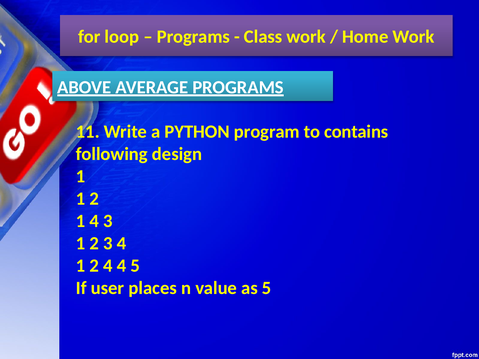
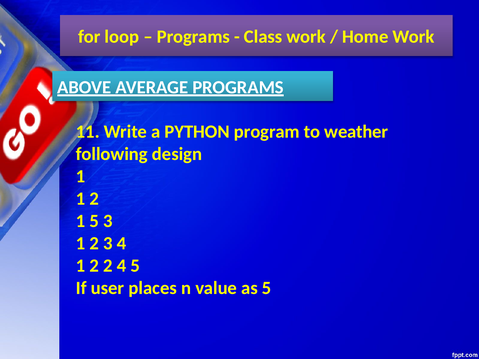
contains: contains -> weather
1 4: 4 -> 5
2 4: 4 -> 2
